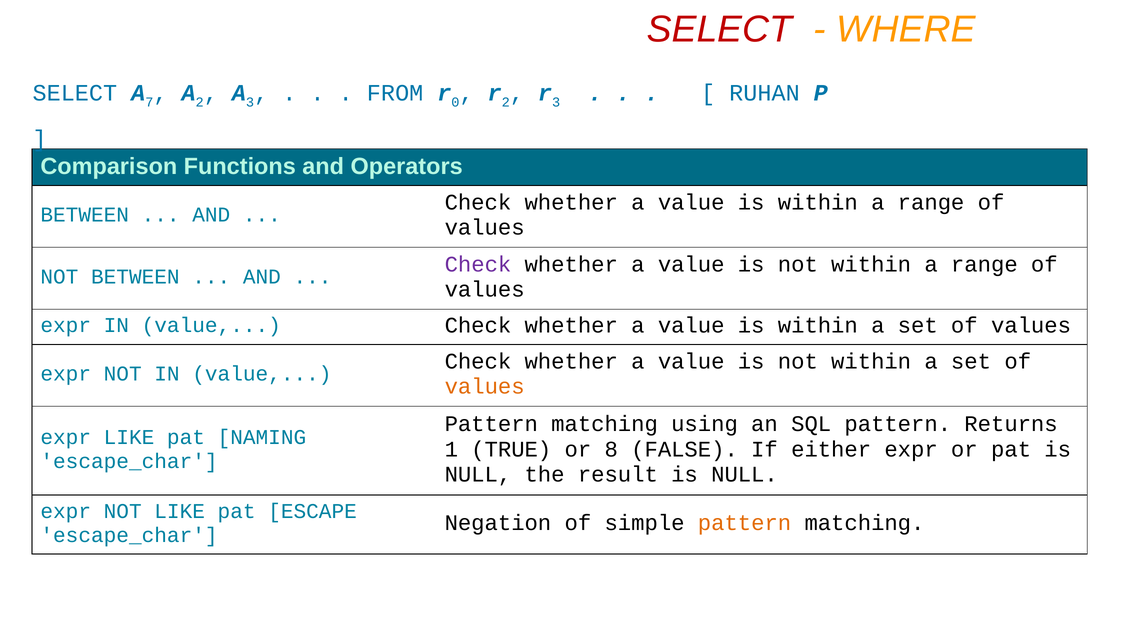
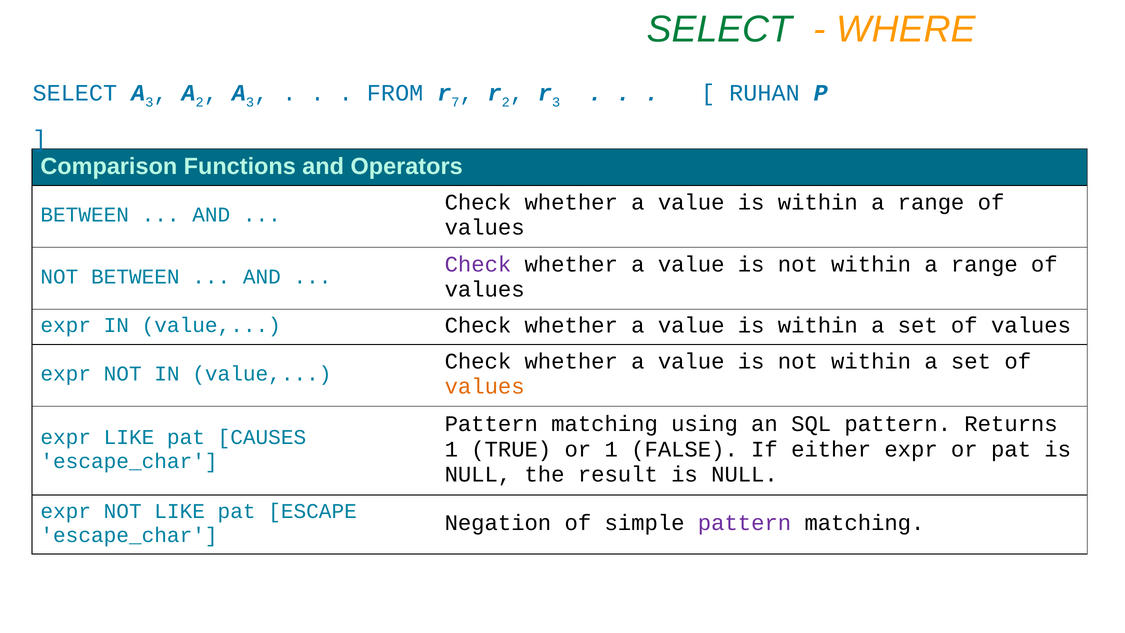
SELECT at (719, 29) colour: red -> green
SELECT A 7: 7 -> 3
0: 0 -> 7
NAMING: NAMING -> CAUSES
or 8: 8 -> 1
pattern at (745, 523) colour: orange -> purple
